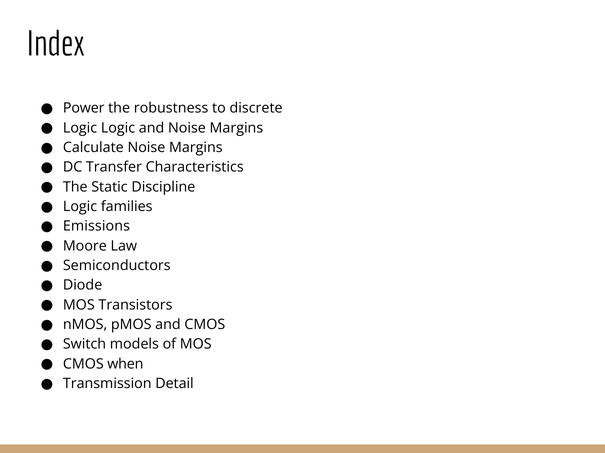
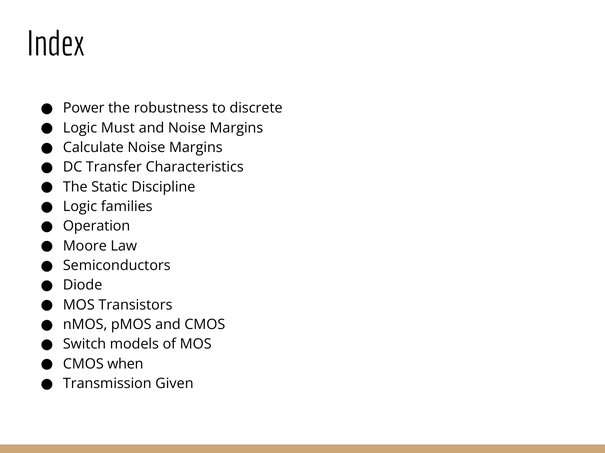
Logic Logic: Logic -> Must
Emissions: Emissions -> Operation
Detail: Detail -> Given
